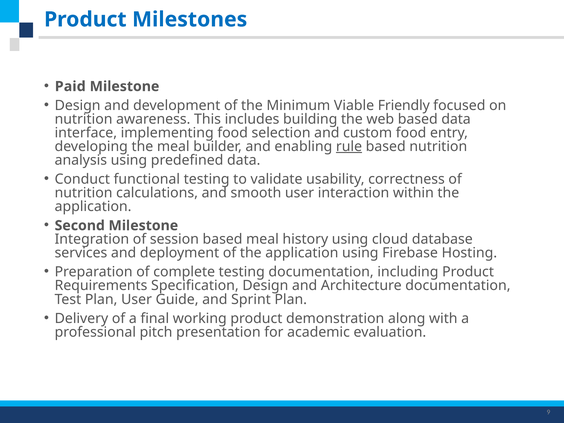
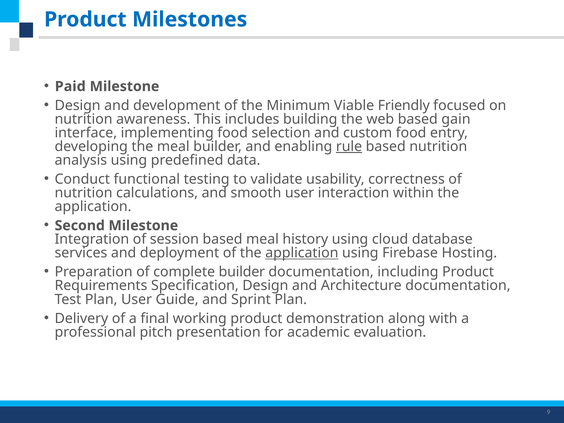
based data: data -> gain
application at (302, 253) underline: none -> present
complete testing: testing -> builder
